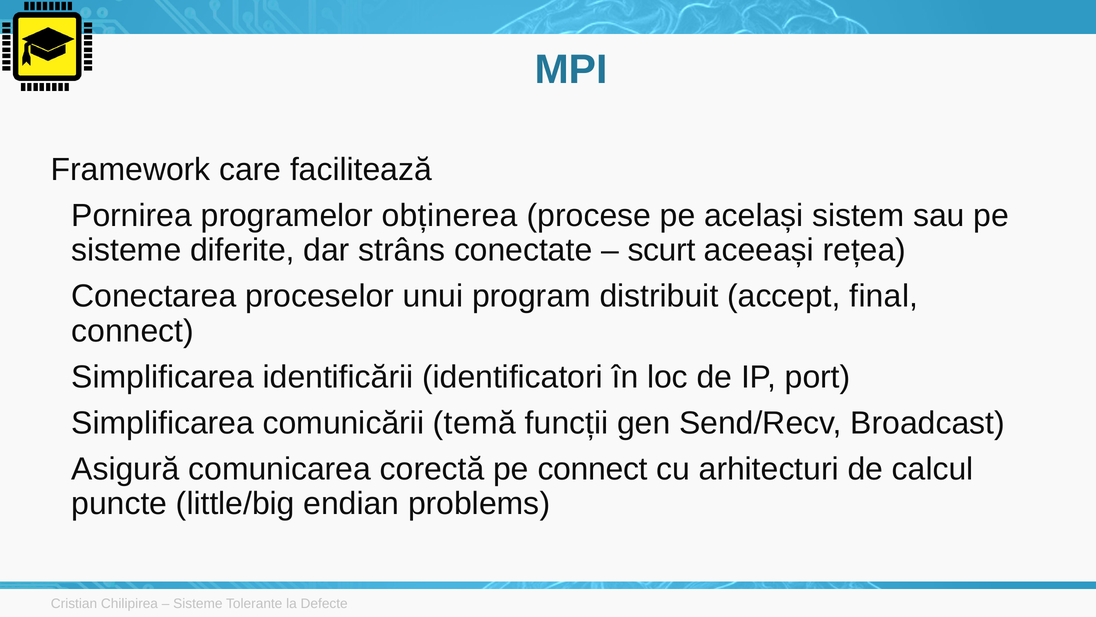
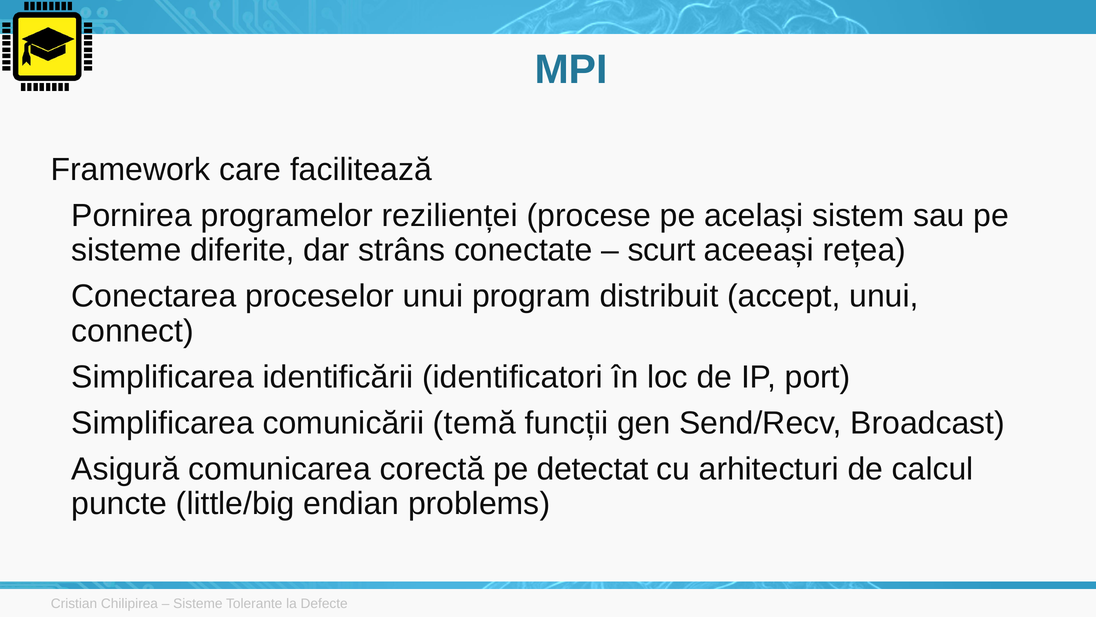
obținerea: obținerea -> rezilienței
accept final: final -> unui
pe connect: connect -> detectat
